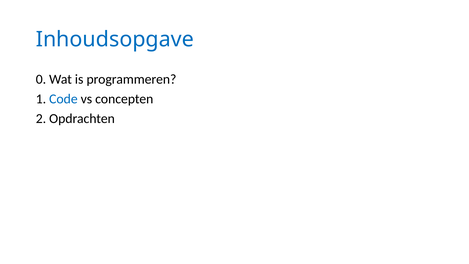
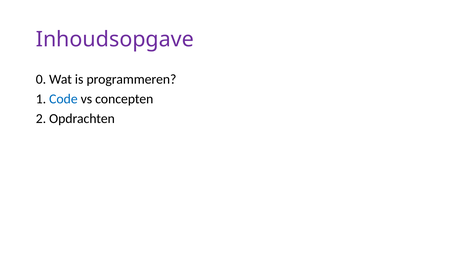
Inhoudsopgave colour: blue -> purple
